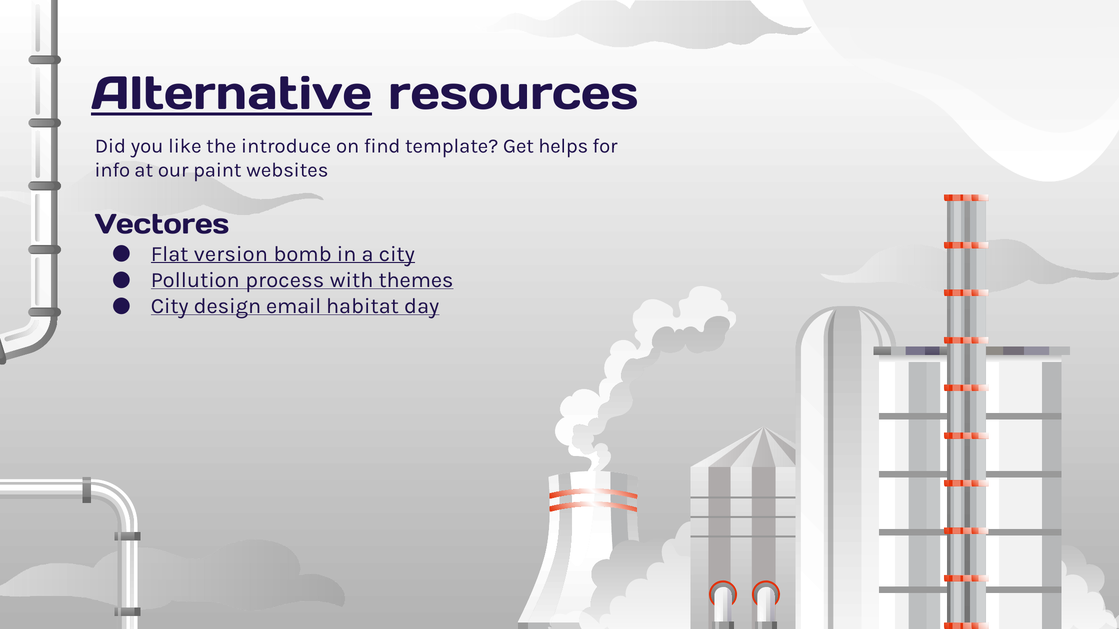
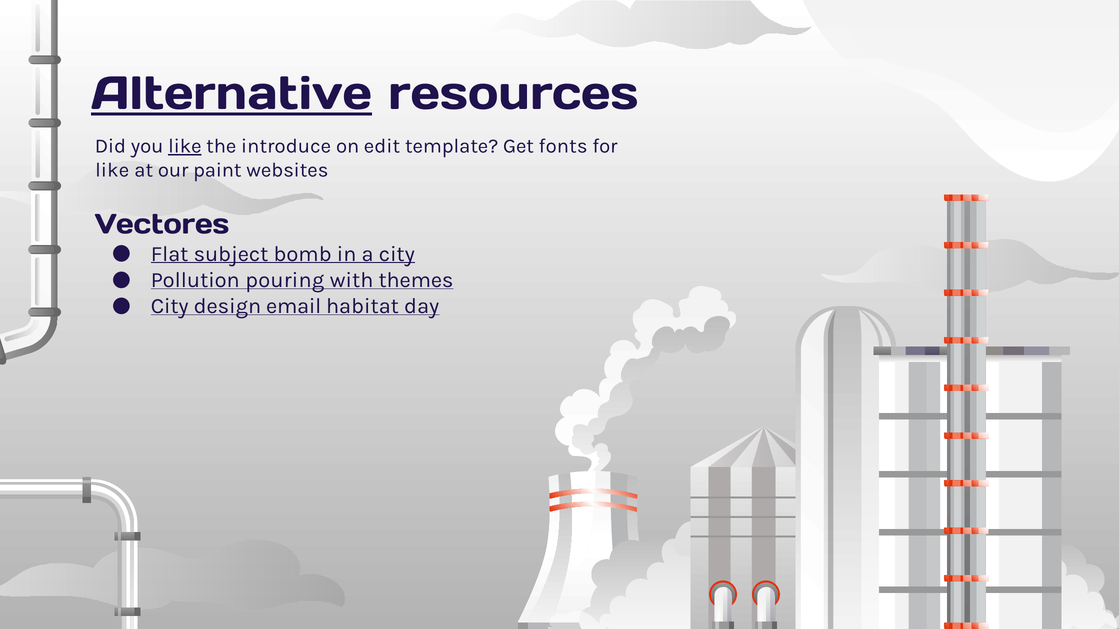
like at (185, 146) underline: none -> present
find: find -> edit
helps: helps -> fonts
info at (112, 170): info -> like
version: version -> subject
process: process -> pouring
